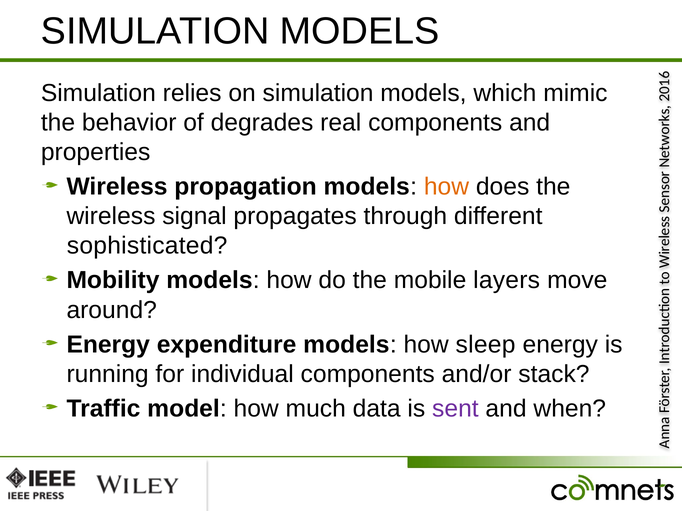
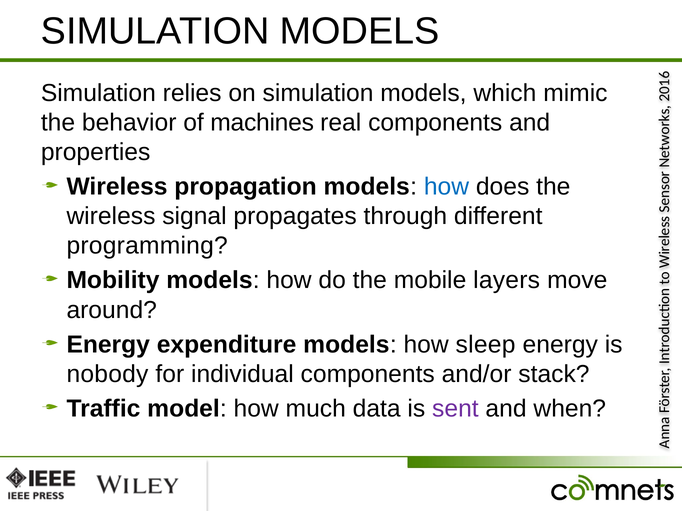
degrades: degrades -> machines
how at (446, 187) colour: orange -> blue
sophisticated: sophisticated -> programming
running: running -> nobody
